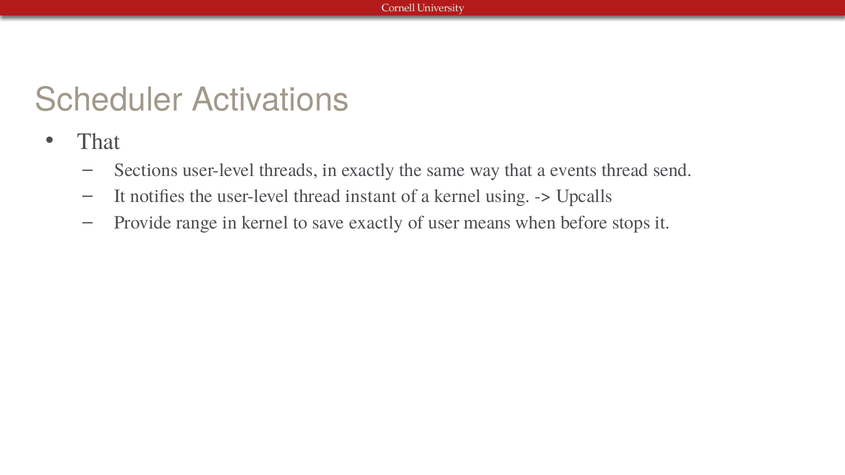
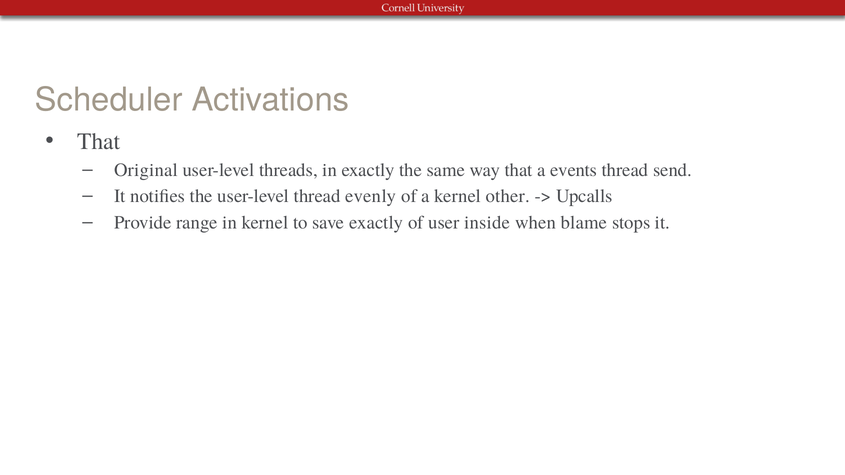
Sections: Sections -> Original
instant: instant -> evenly
using: using -> other
means: means -> inside
before: before -> blame
